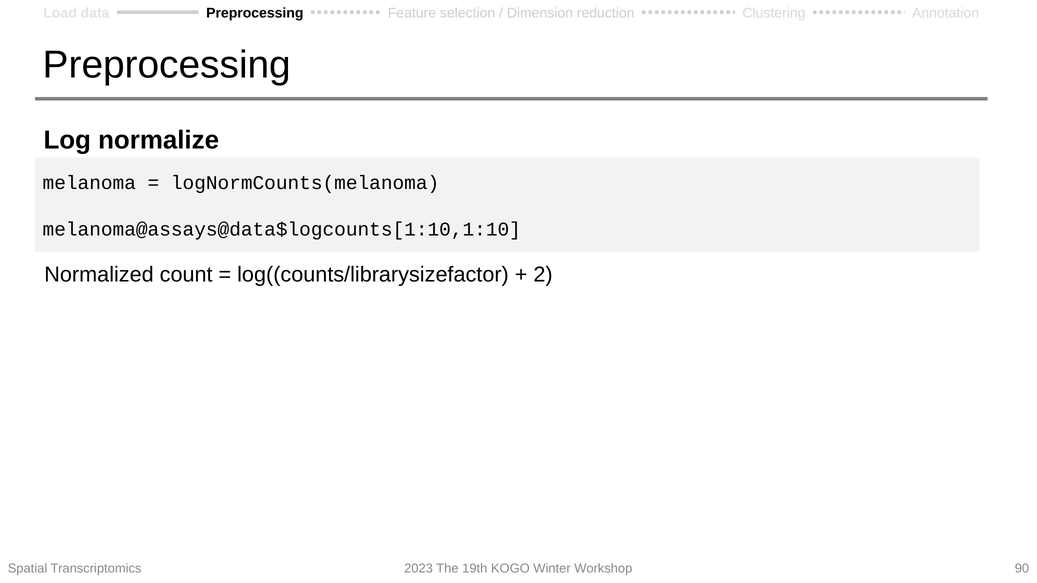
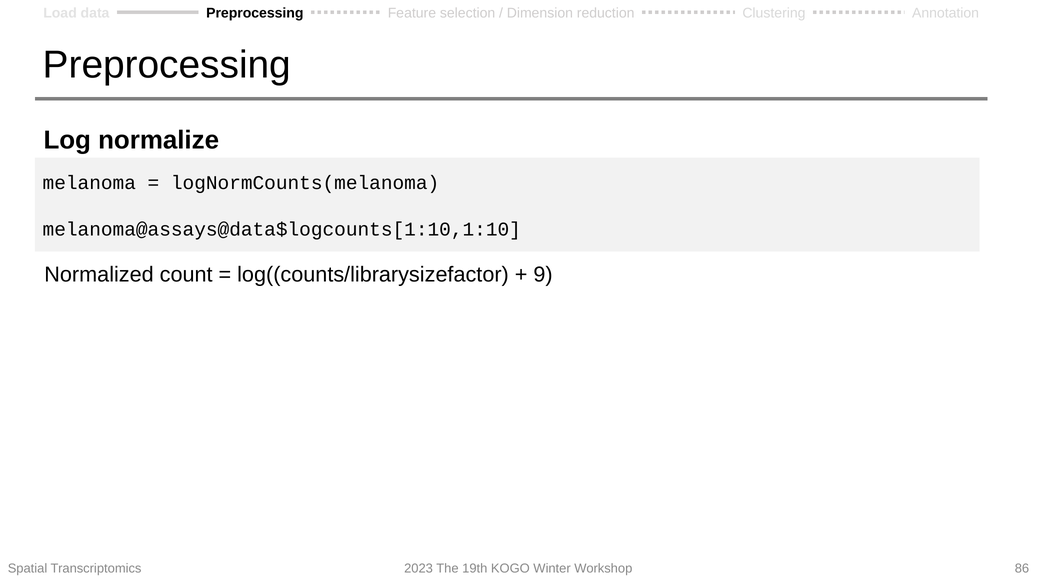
2: 2 -> 9
90: 90 -> 86
